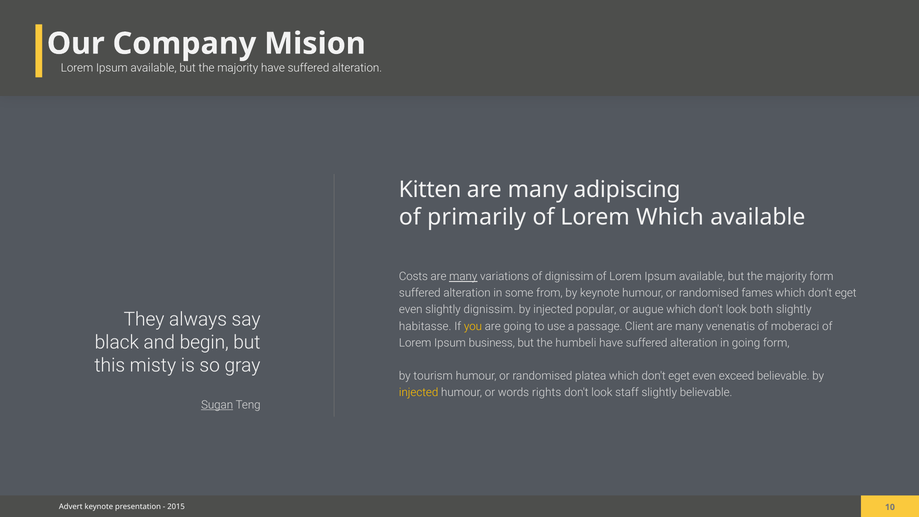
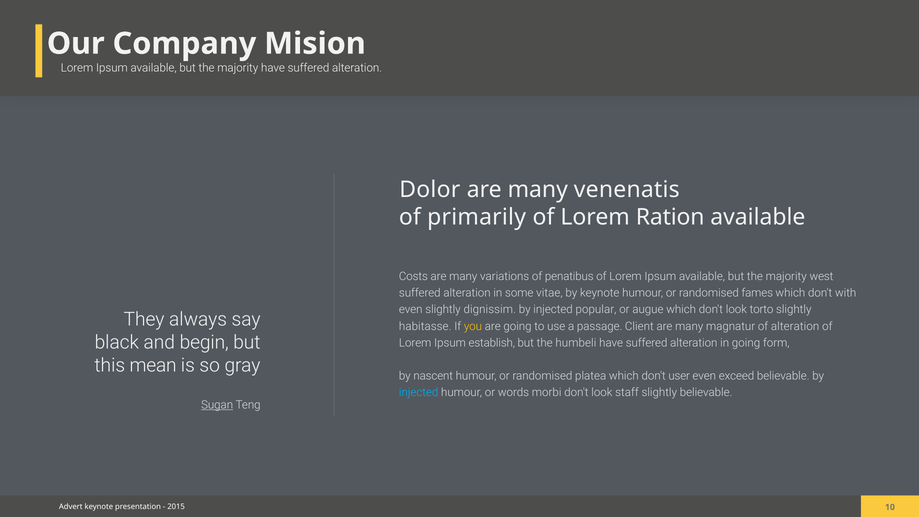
Kitten: Kitten -> Dolor
adipiscing: adipiscing -> venenatis
Lorem Which: Which -> Ration
many at (463, 277) underline: present -> none
of dignissim: dignissim -> penatibus
majority form: form -> west
from: from -> vitae
eget at (846, 293): eget -> with
both: both -> torto
venenatis: venenatis -> magnatur
of moberaci: moberaci -> alteration
business: business -> establish
misty: misty -> mean
tourism: tourism -> nascent
eget at (679, 376): eget -> user
injected at (419, 392) colour: yellow -> light blue
rights: rights -> morbi
